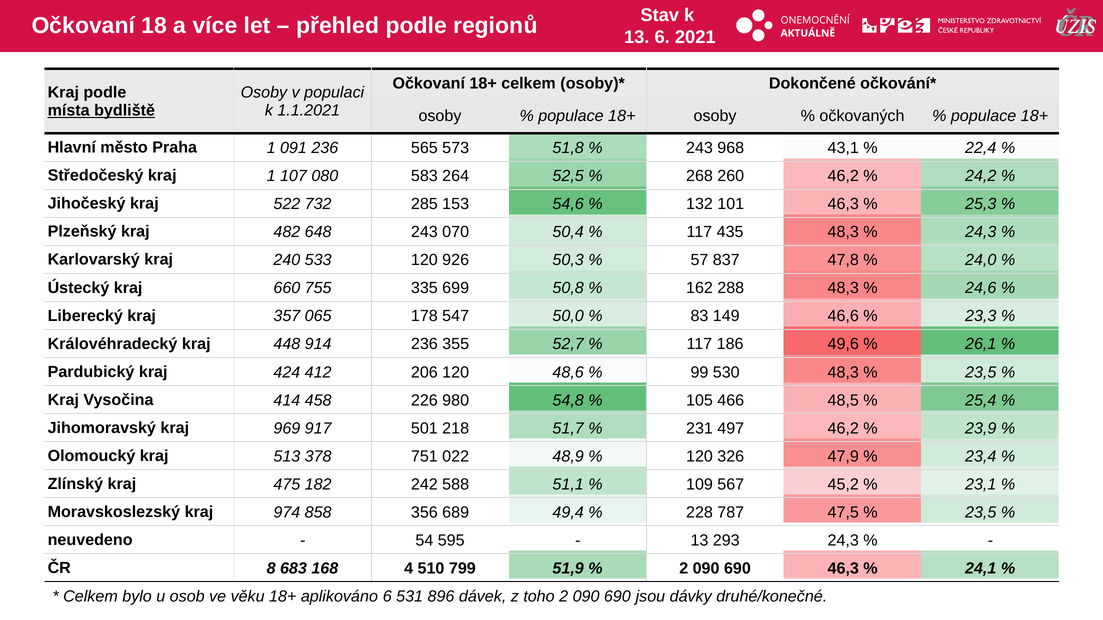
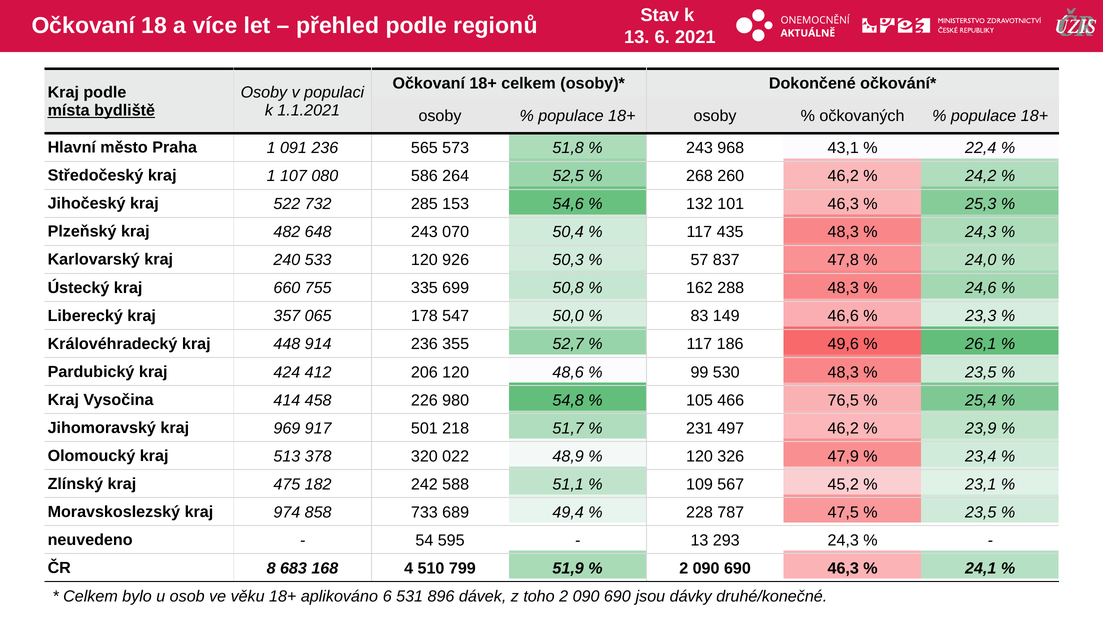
583: 583 -> 586
48,5: 48,5 -> 76,5
751: 751 -> 320
356: 356 -> 733
